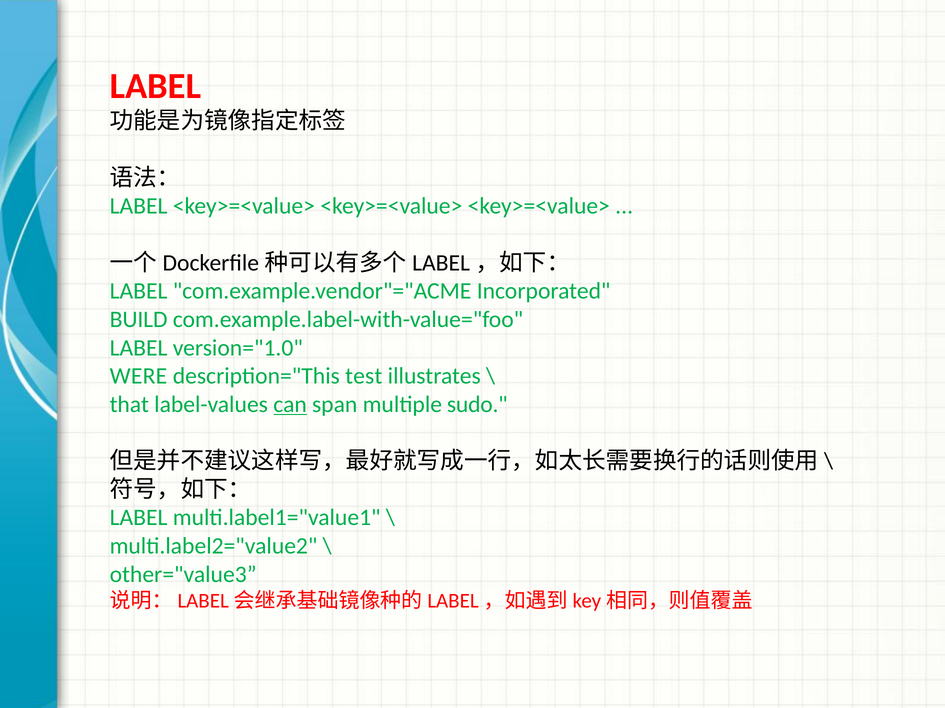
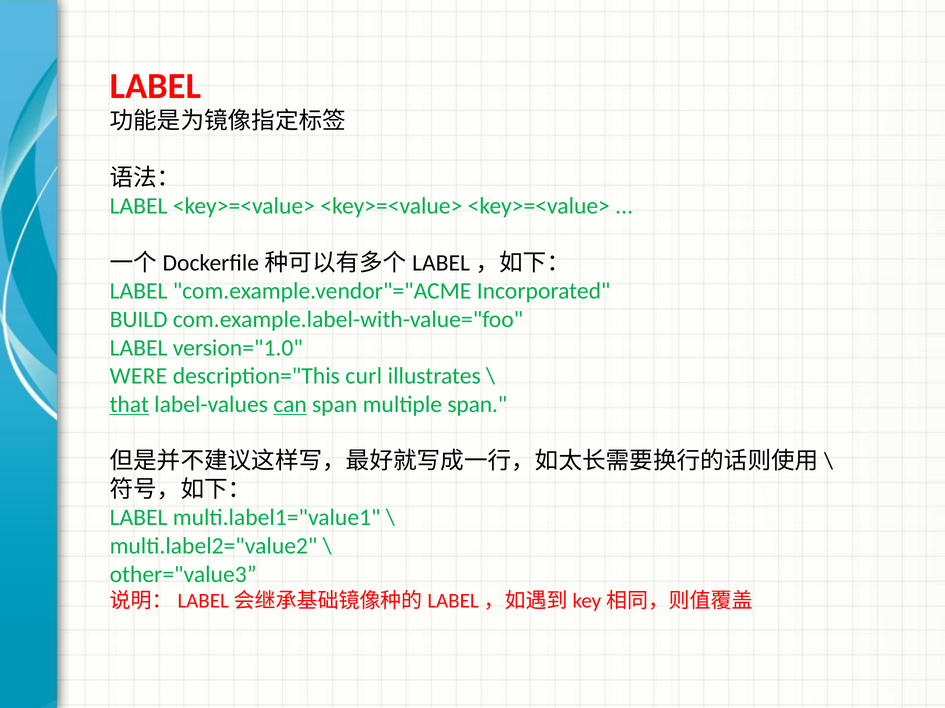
test: test -> curl
that underline: none -> present
multiple sudo: sudo -> span
